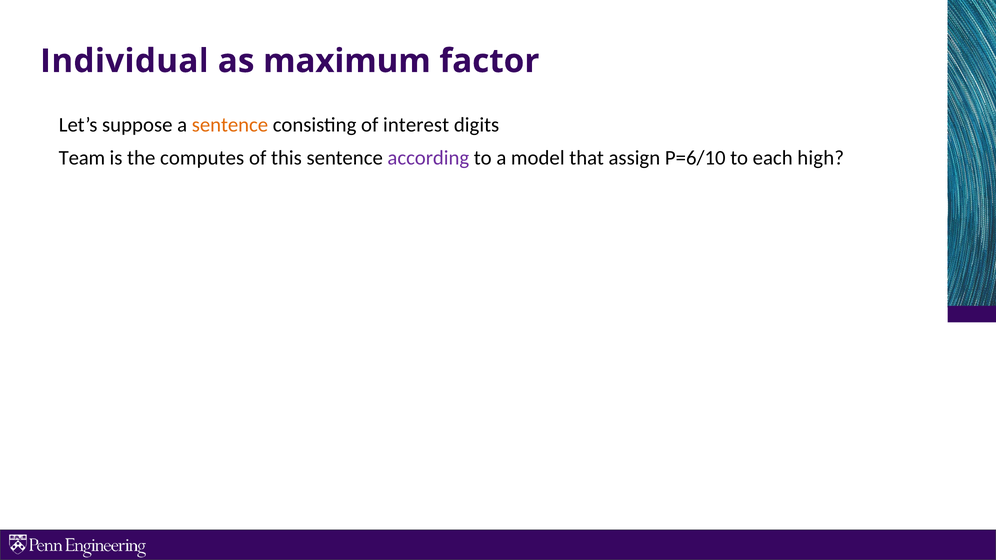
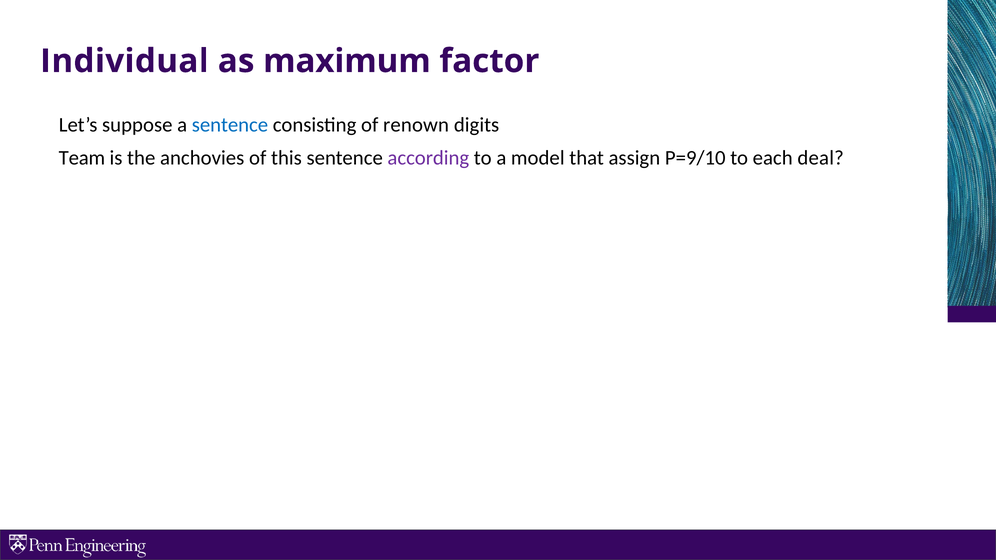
sentence at (230, 125) colour: orange -> blue
interest: interest -> renown
computes: computes -> anchovies
P=6/10: P=6/10 -> P=9/10
high: high -> deal
